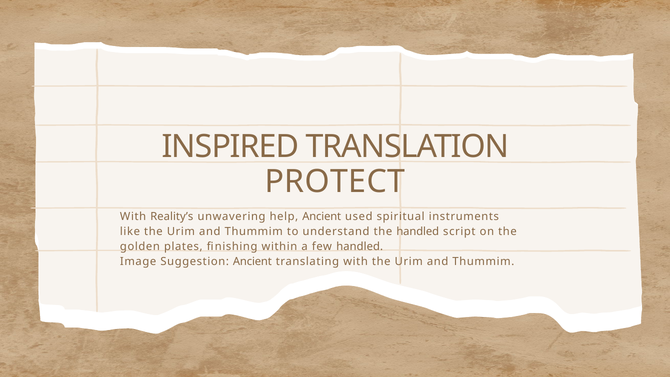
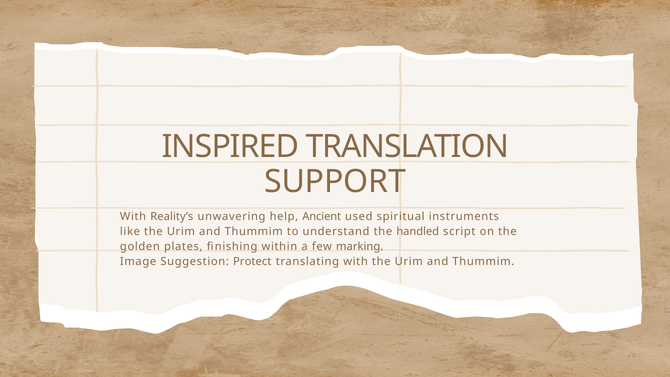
PROTECT: PROTECT -> SUPPORT
few handled: handled -> marking
Suggestion Ancient: Ancient -> Protect
